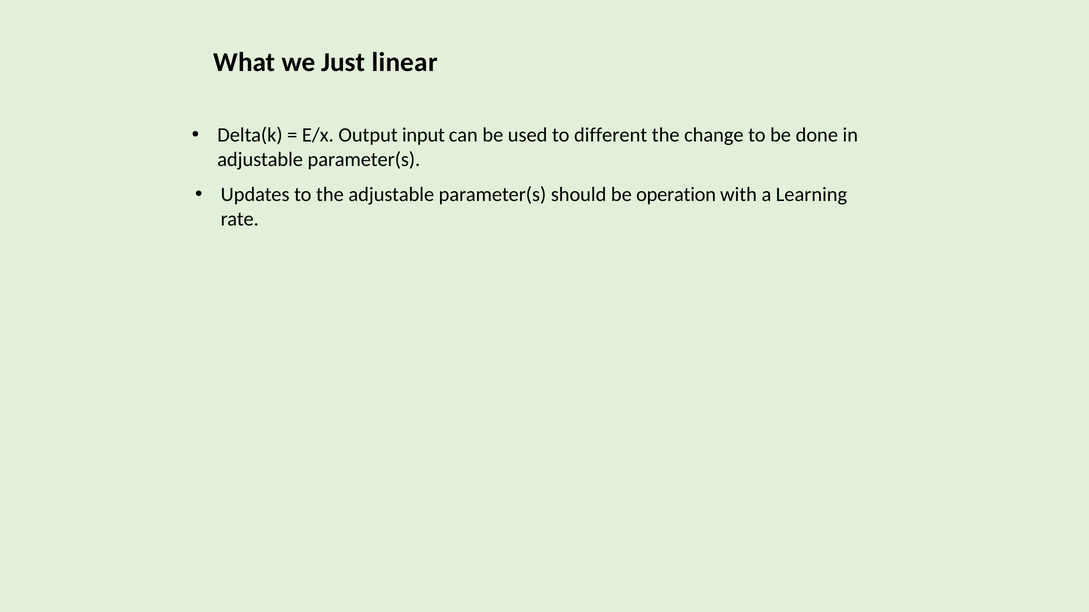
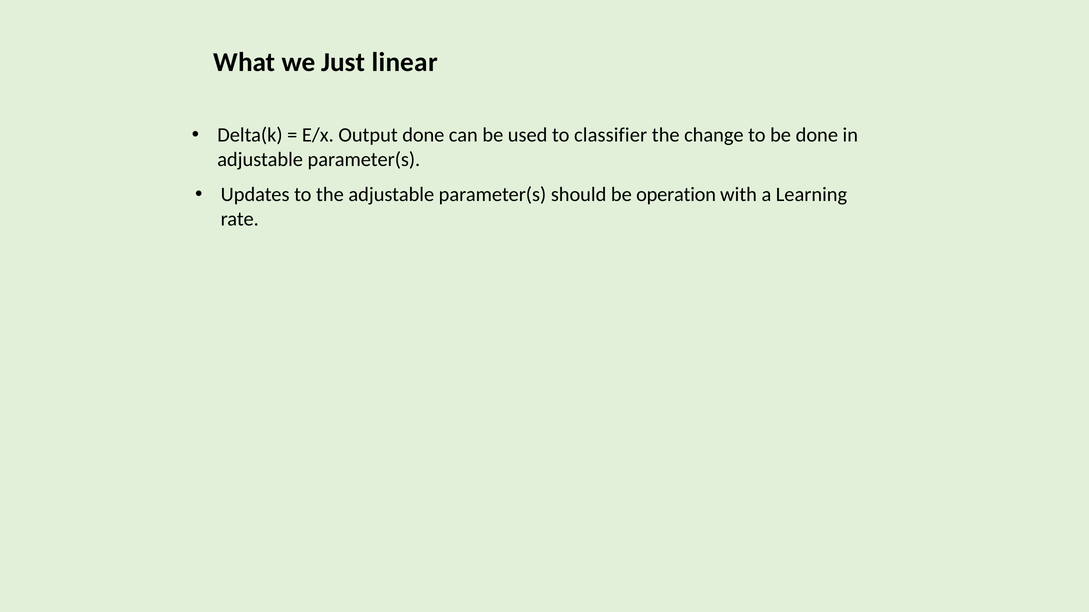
Output input: input -> done
different: different -> classifier
